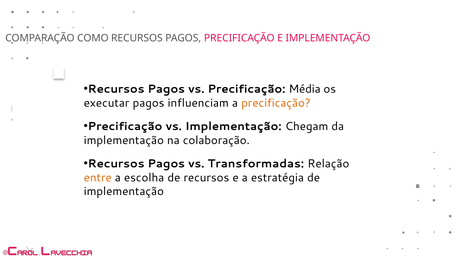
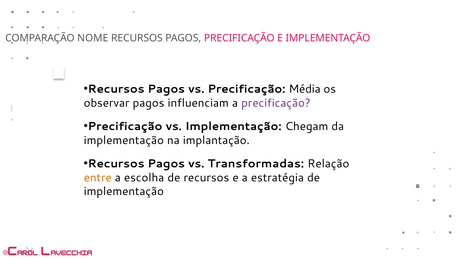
COMO: COMO -> NOME
executar: executar -> observar
precificação at (276, 103) colour: orange -> purple
colaboração: colaboração -> implantação
